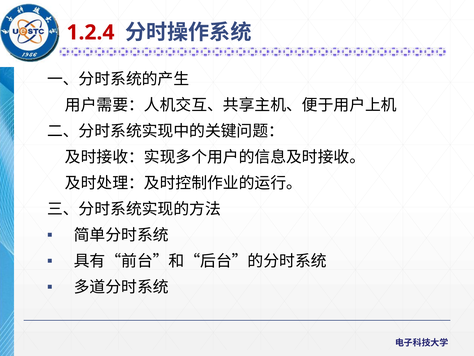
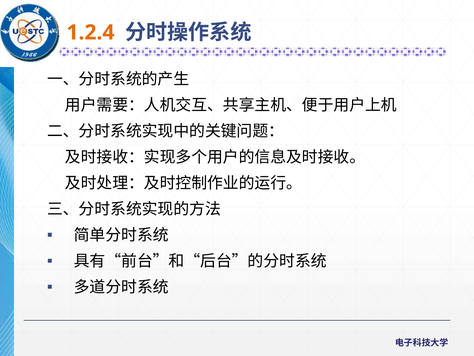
1.2.4 colour: red -> orange
